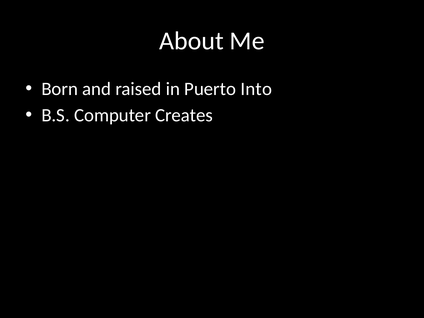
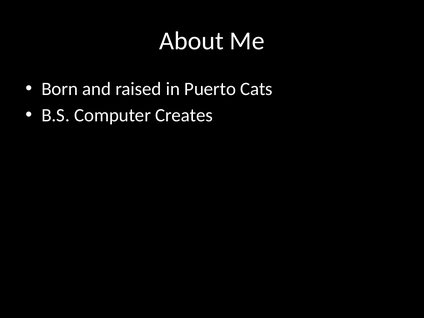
Into: Into -> Cats
